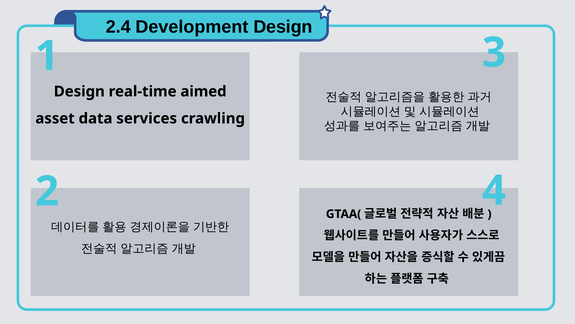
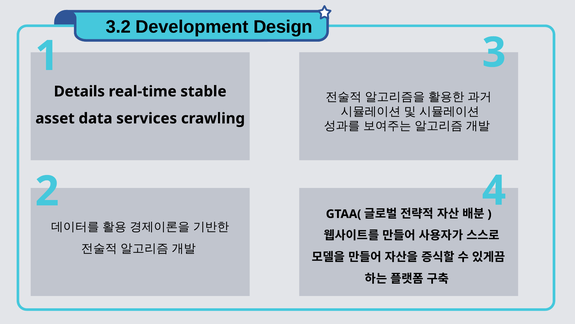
2.4: 2.4 -> 3.2
Design at (79, 91): Design -> Details
aimed: aimed -> stable
